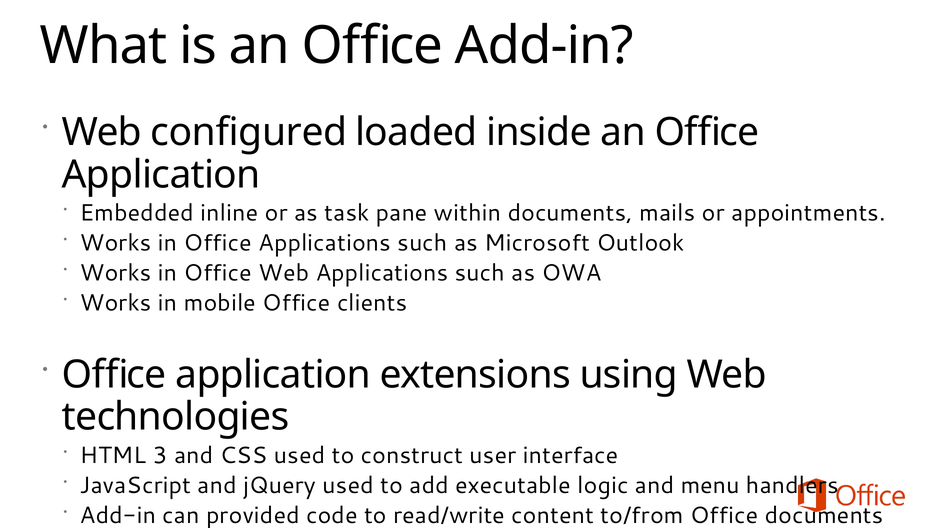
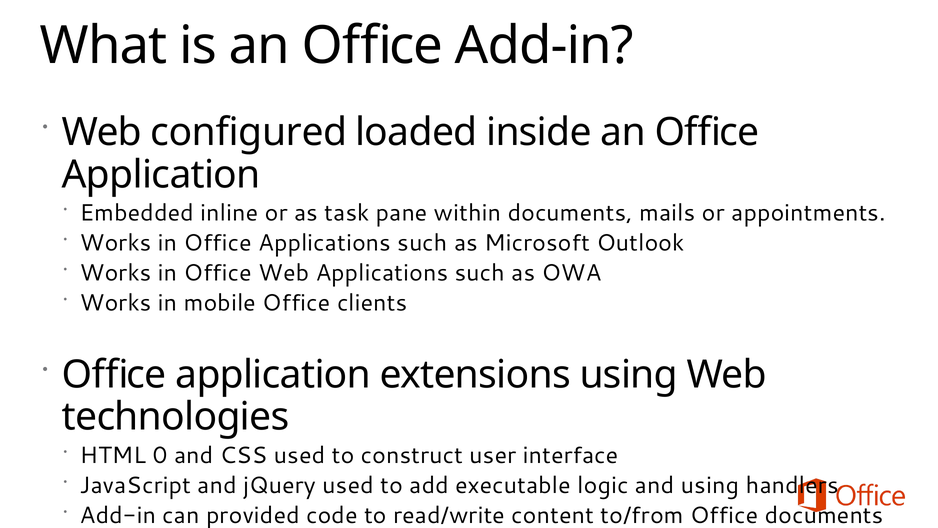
3: 3 -> 0
and menu: menu -> using
